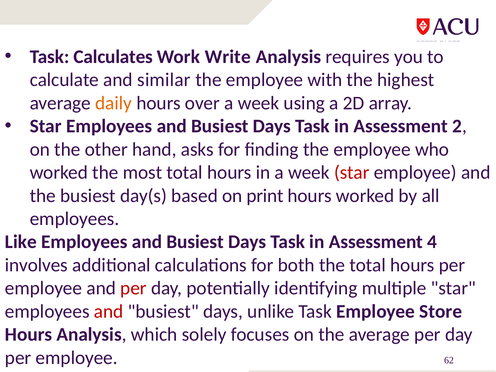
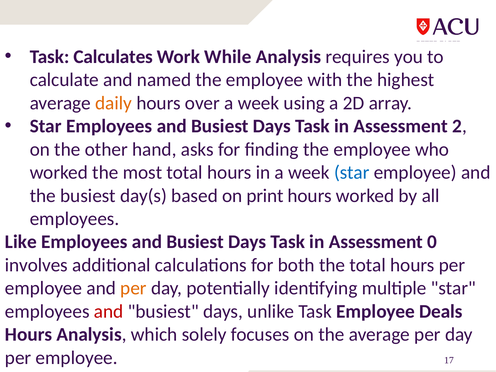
Write: Write -> While
similar: similar -> named
star at (352, 172) colour: red -> blue
4: 4 -> 0
per at (133, 288) colour: red -> orange
Store: Store -> Deals
62: 62 -> 17
